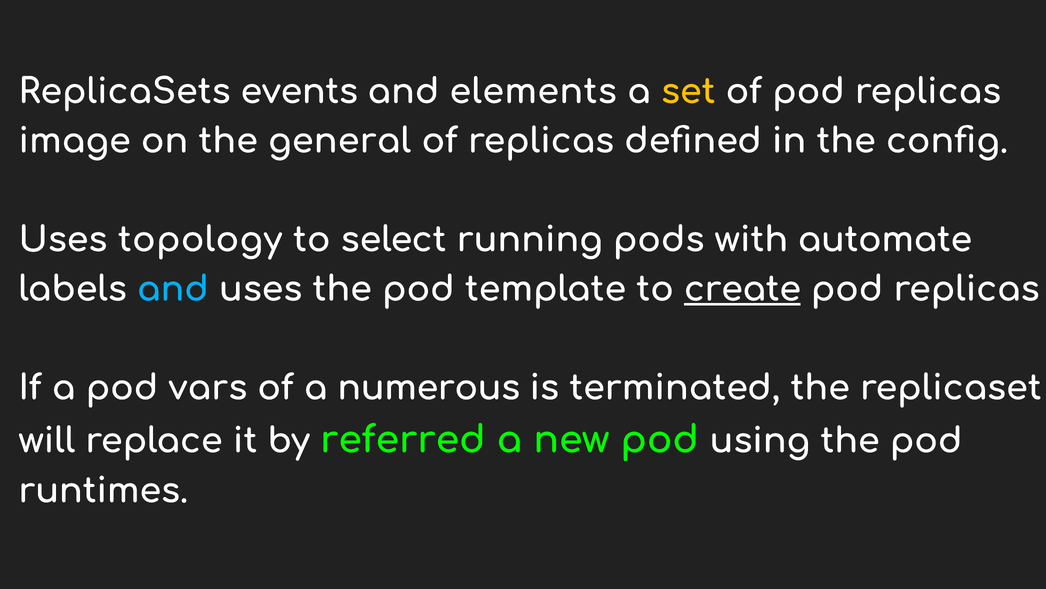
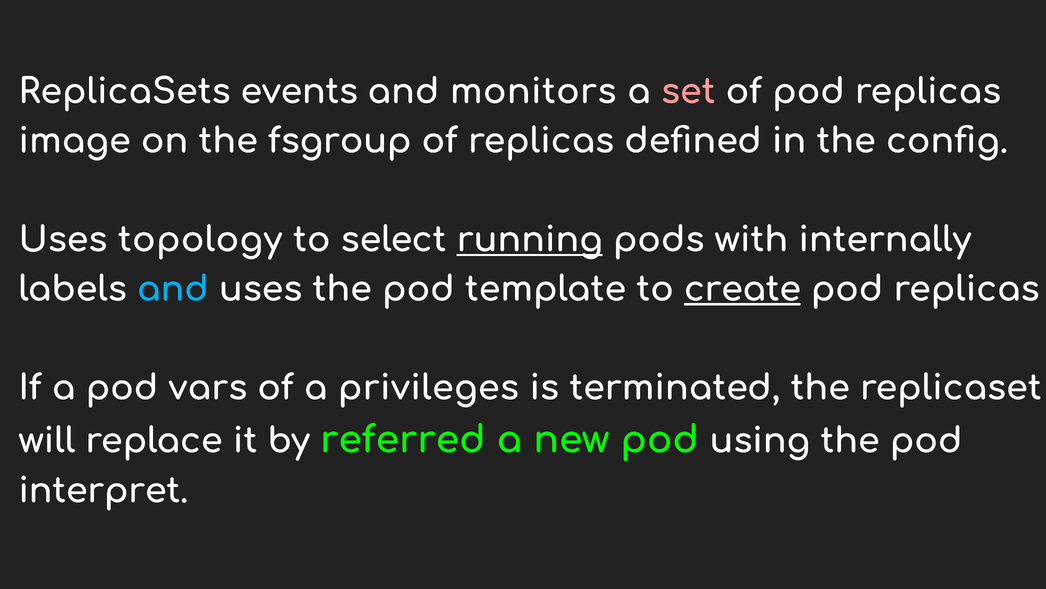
elements: elements -> monitors
set colour: yellow -> pink
general: general -> fsgroup
running underline: none -> present
automate: automate -> internally
numerous: numerous -> privileges
runtimes: runtimes -> interpret
